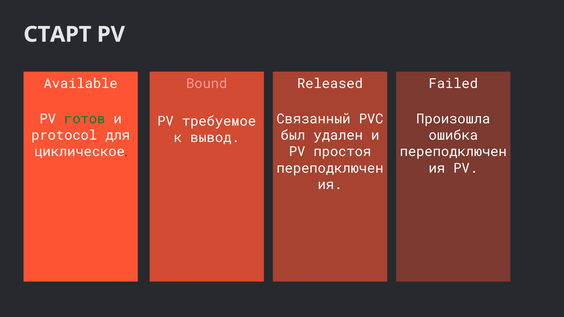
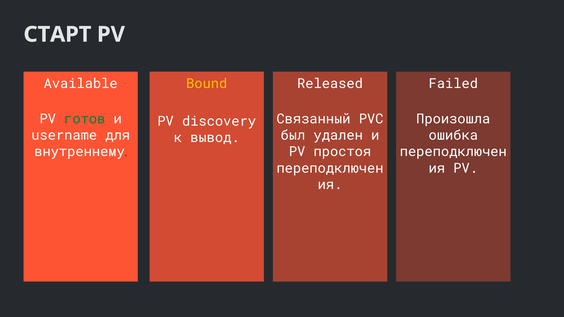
Bound colour: pink -> yellow
требуемое: требуемое -> discovery
protocol: protocol -> username
циклическое: циклическое -> внутреннему
